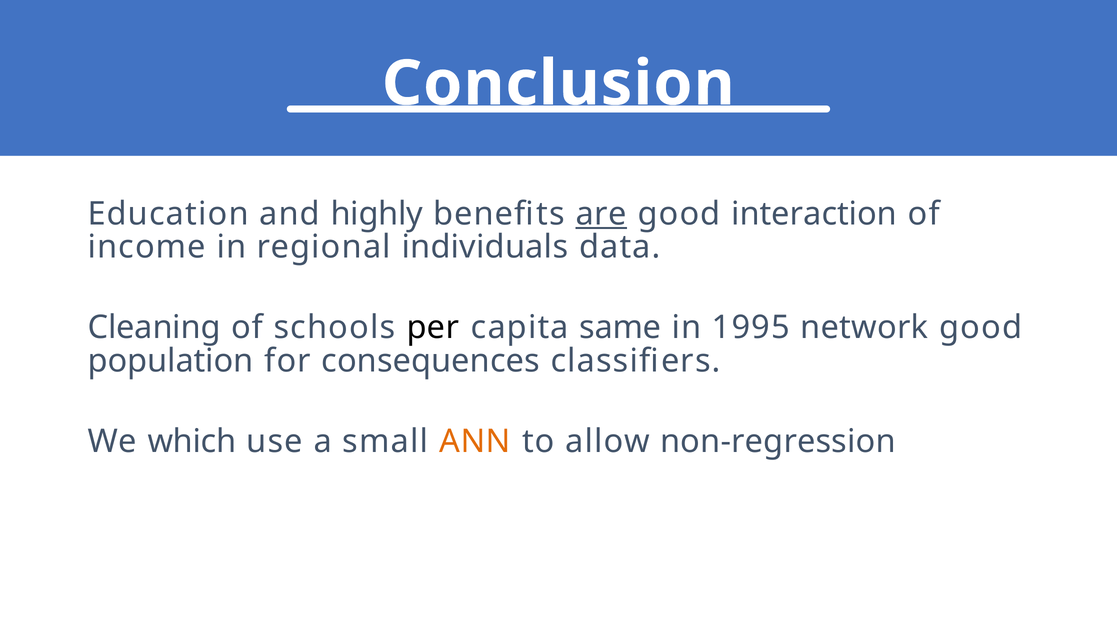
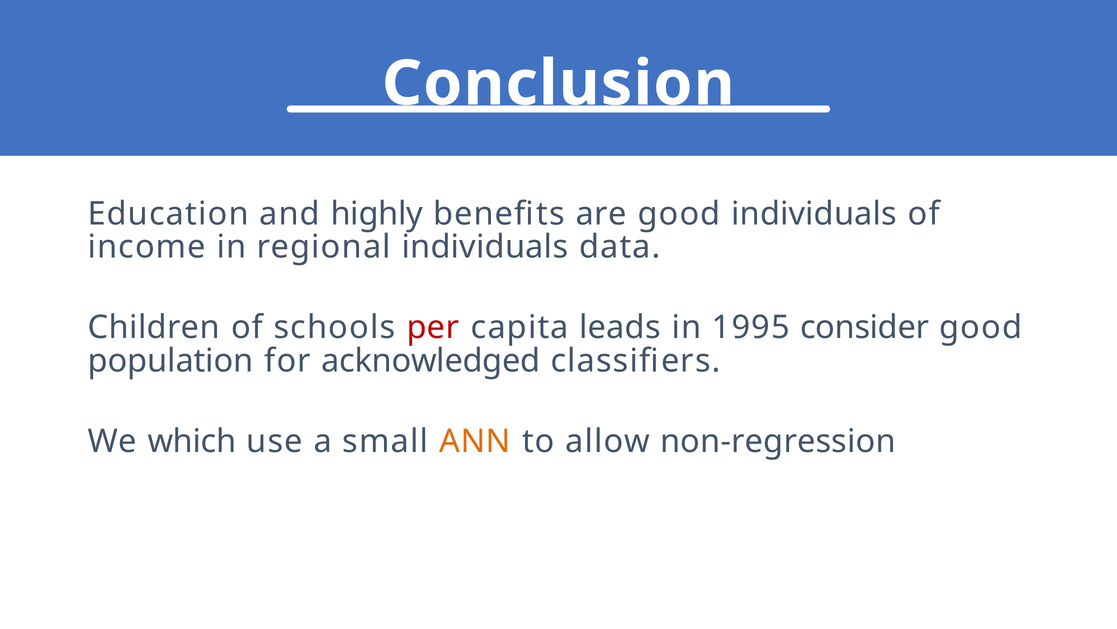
are underline: present -> none
good interaction: interaction -> individuals
Cleaning: Cleaning -> Children
per colour: black -> red
same: same -> leads
network: network -> consider
consequences: consequences -> acknowledged
